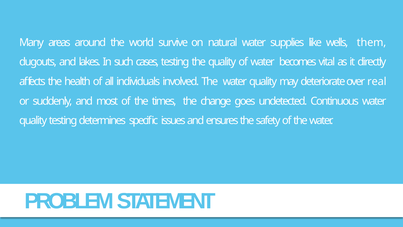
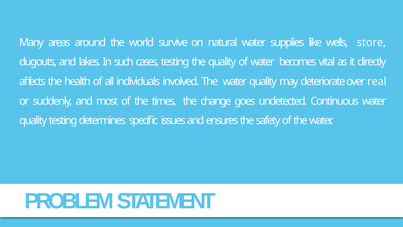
them: them -> store
